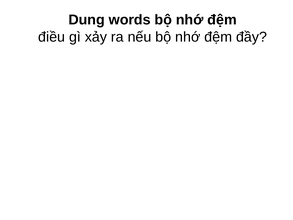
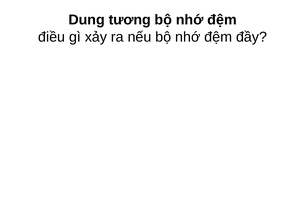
words: words -> tương
